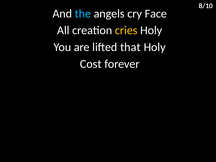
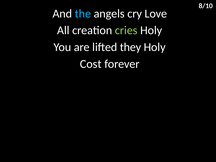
Face: Face -> Love
cries colour: yellow -> light green
that: that -> they
